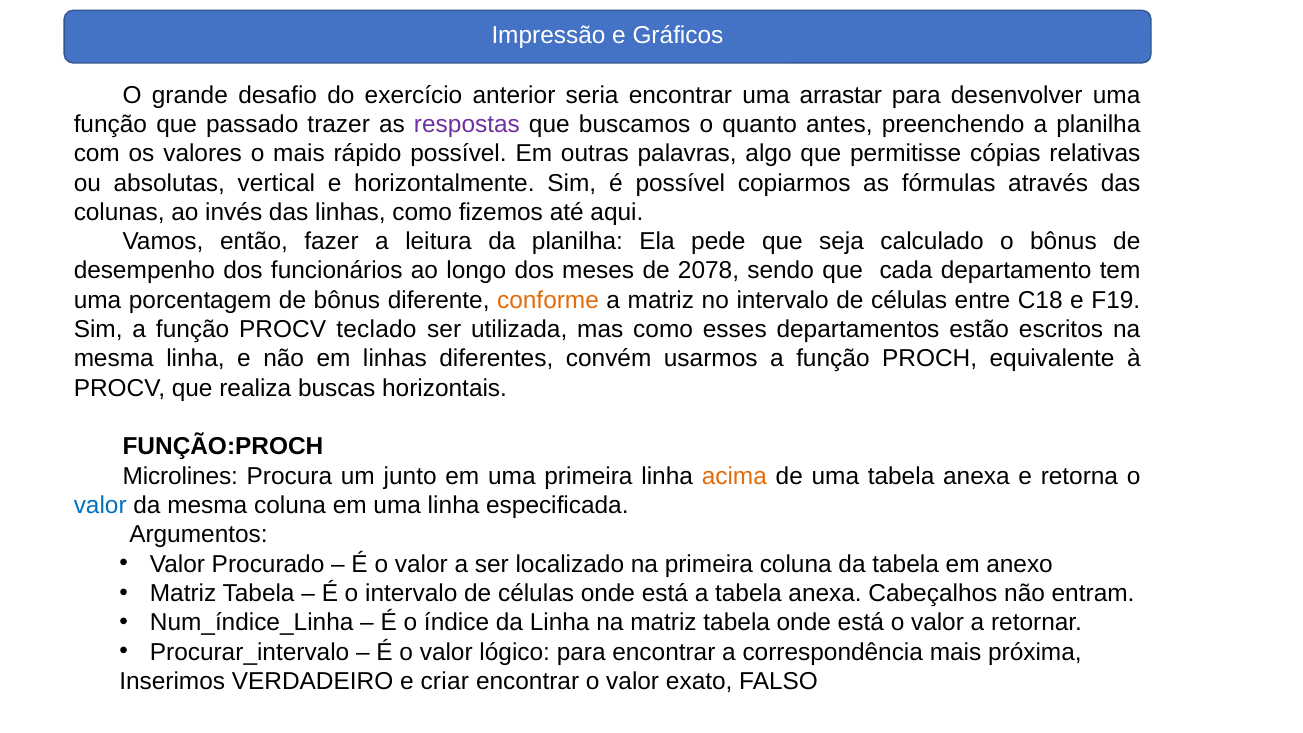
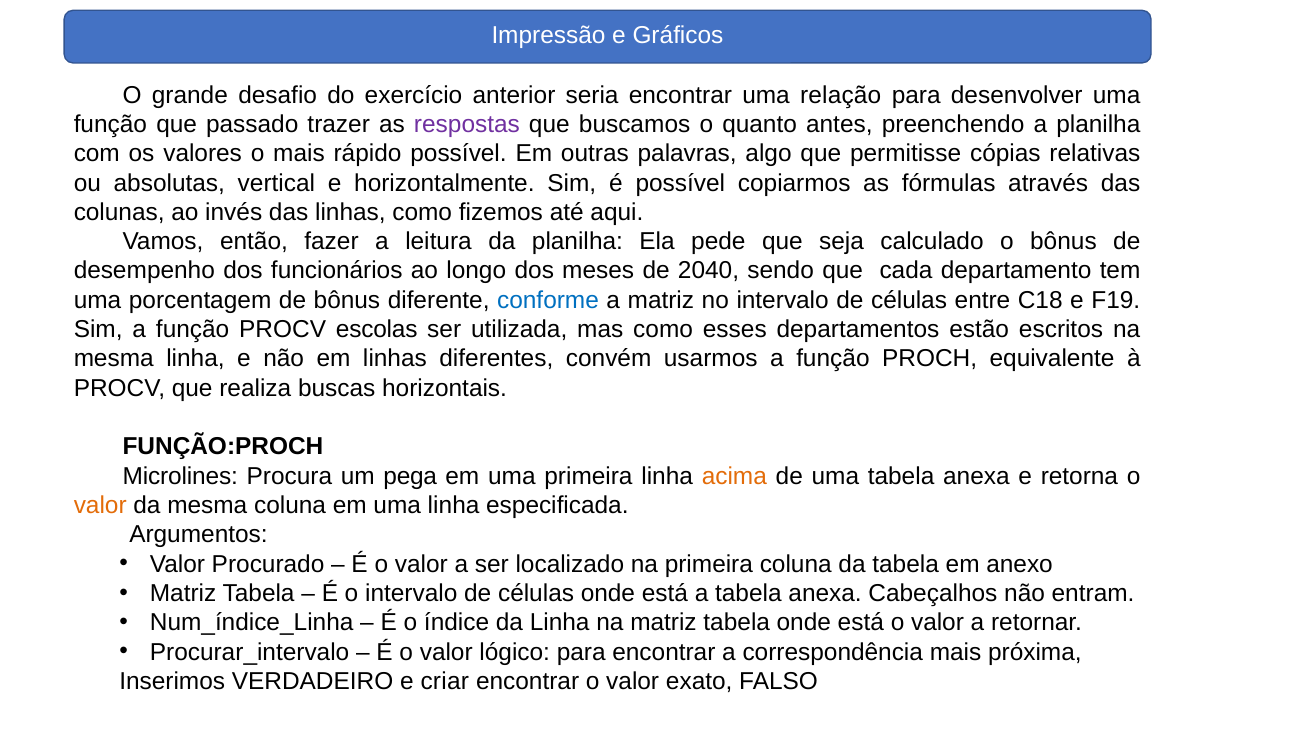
arrastar: arrastar -> relação
2078: 2078 -> 2040
conforme colour: orange -> blue
teclado: teclado -> escolas
junto: junto -> pega
valor at (100, 505) colour: blue -> orange
